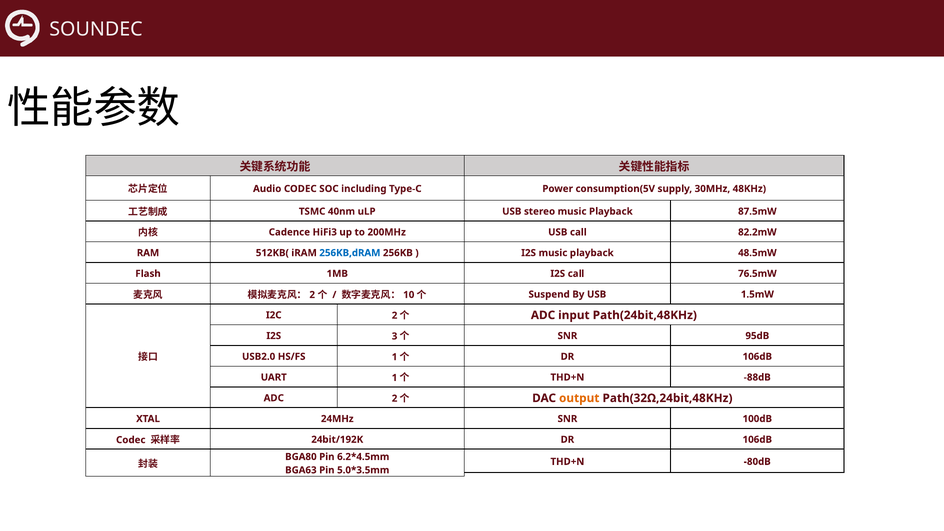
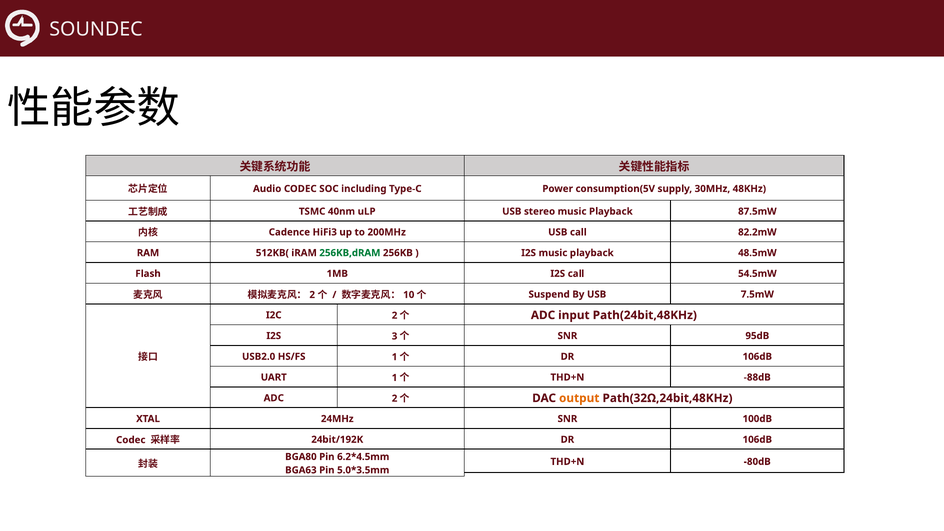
256KB,dRAM colour: blue -> green
76.5mW: 76.5mW -> 54.5mW
1.5mW: 1.5mW -> 7.5mW
